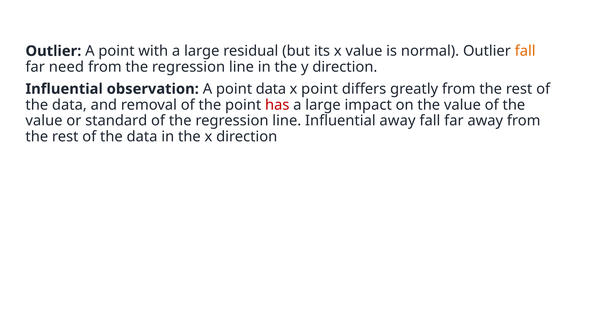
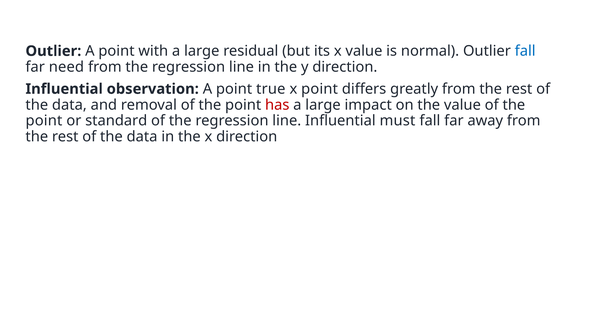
fall at (525, 51) colour: orange -> blue
point data: data -> true
value at (44, 121): value -> point
Influential away: away -> must
